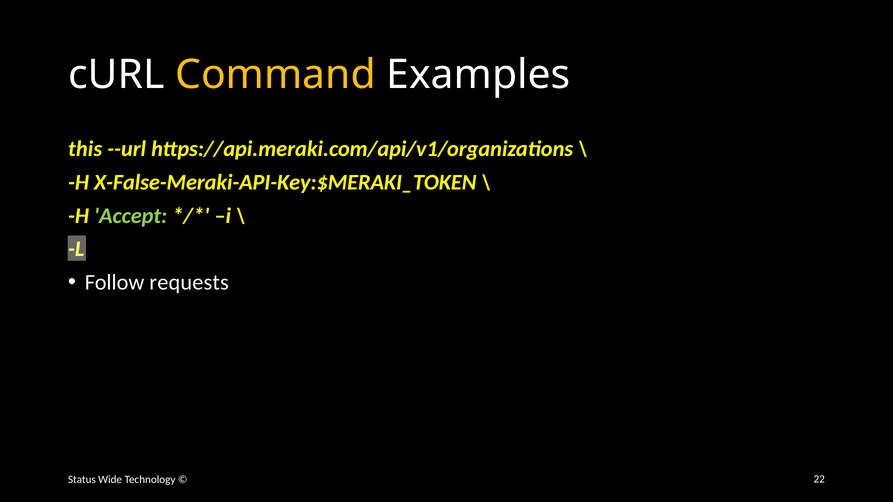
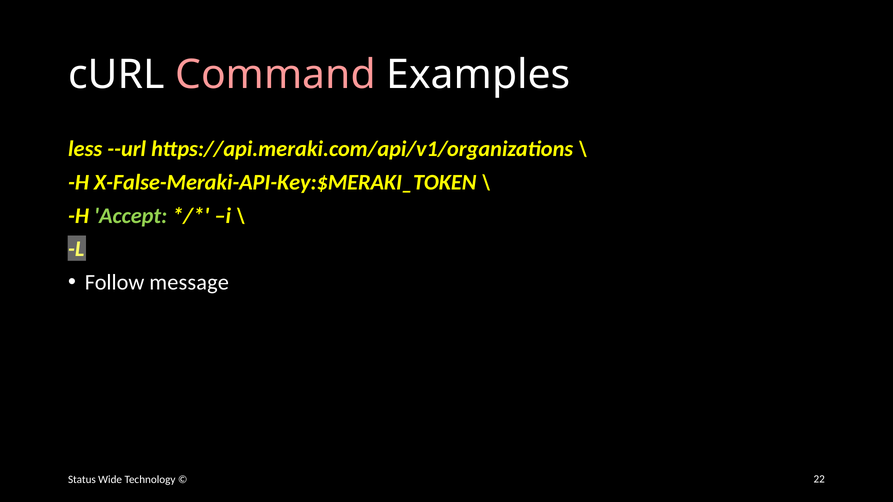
Command colour: yellow -> pink
this: this -> less
requests: requests -> message
